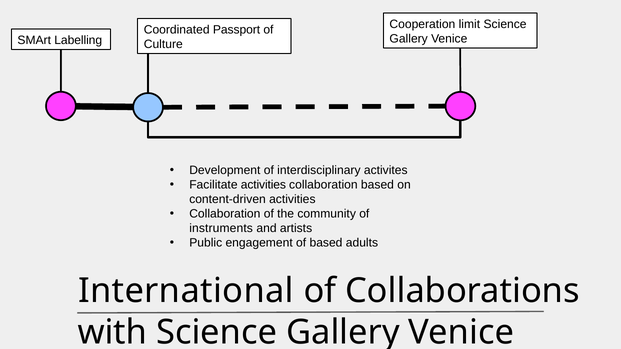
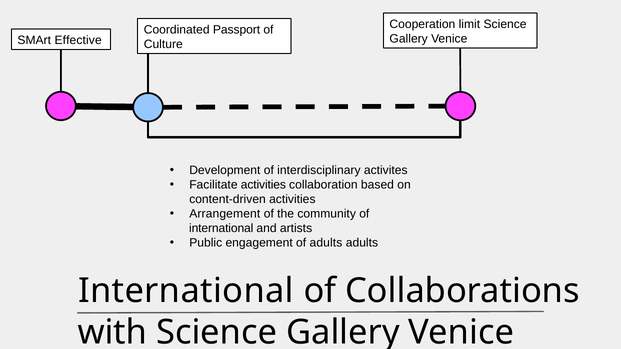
Labelling: Labelling -> Effective
Collaboration at (225, 214): Collaboration -> Arrangement
instruments at (221, 229): instruments -> international
of based: based -> adults
